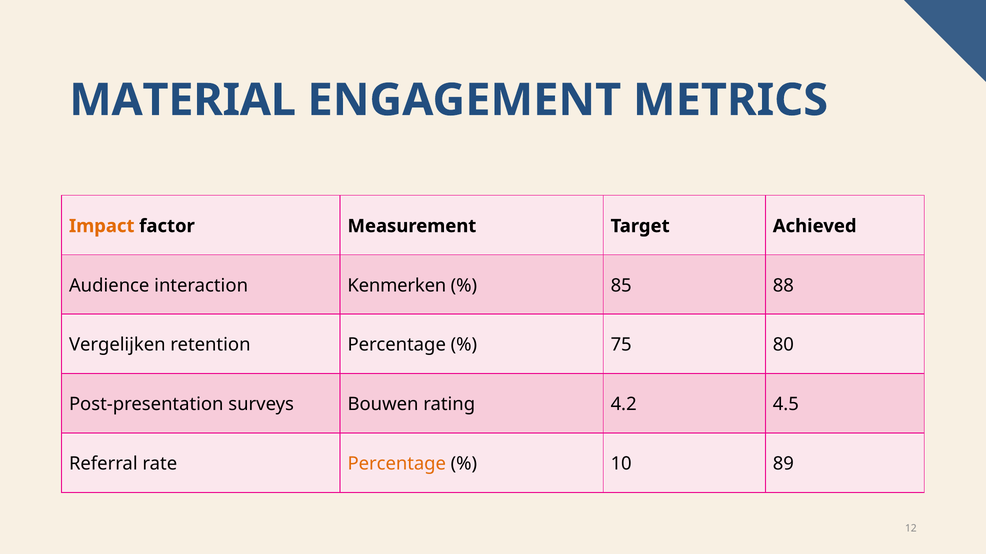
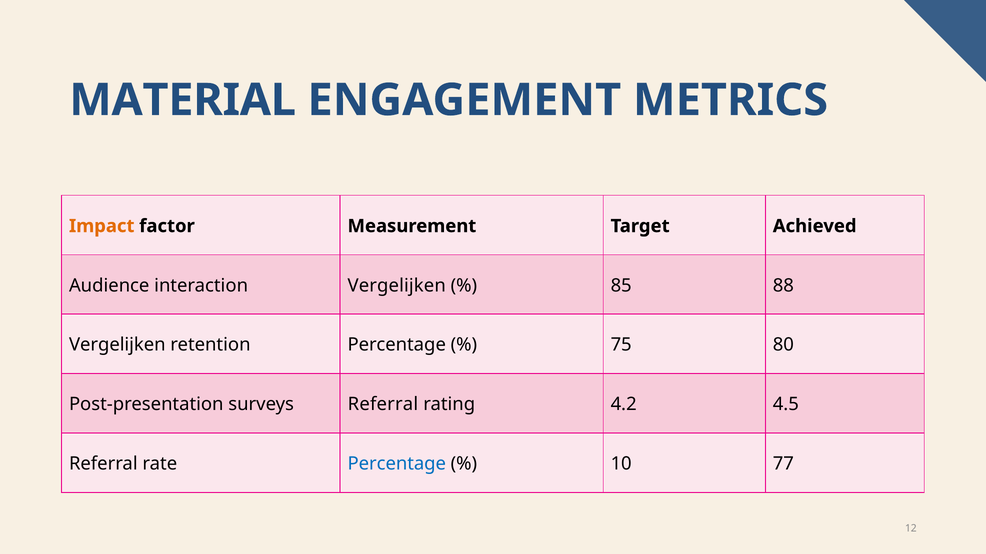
Kenmerken at (397, 286): Kenmerken -> Vergelijken
Bouwen at (383, 405): Bouwen -> Referral
Percentage at (397, 464) colour: orange -> blue
89: 89 -> 77
